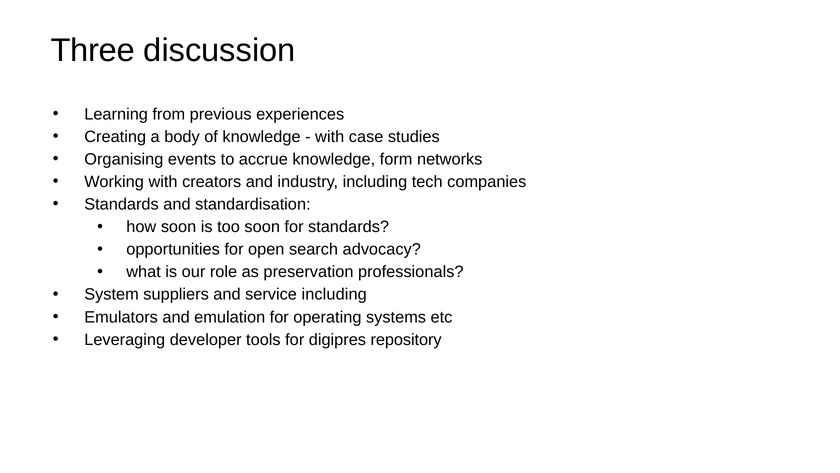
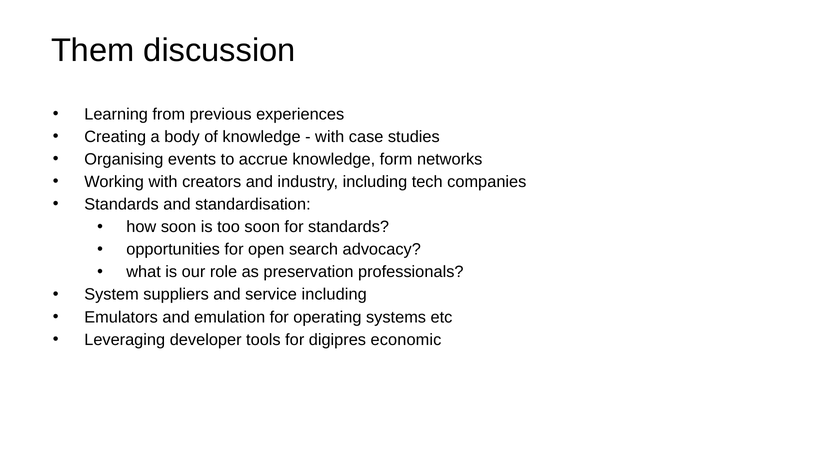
Three: Three -> Them
repository: repository -> economic
